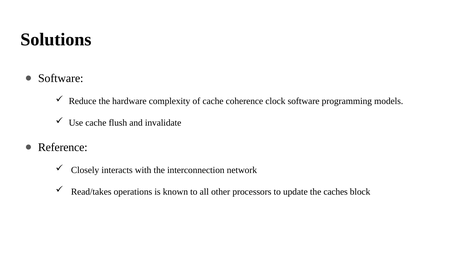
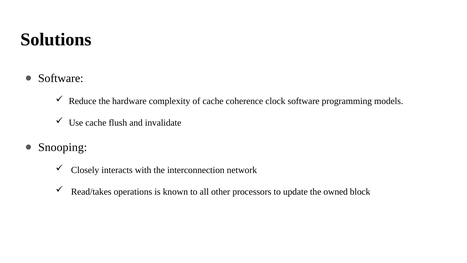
Reference: Reference -> Snooping
caches: caches -> owned
